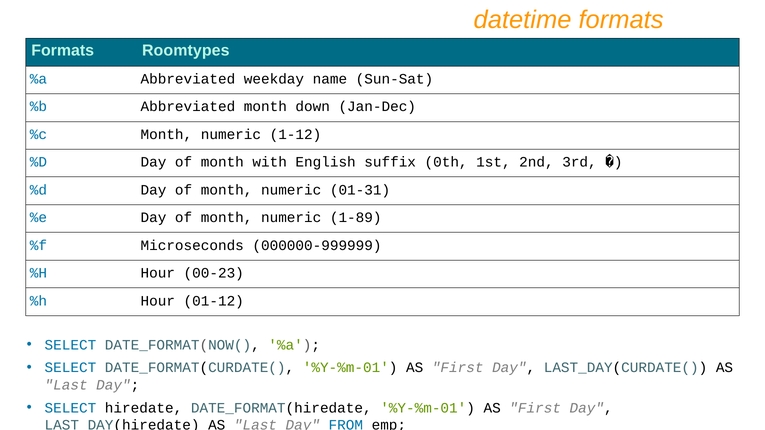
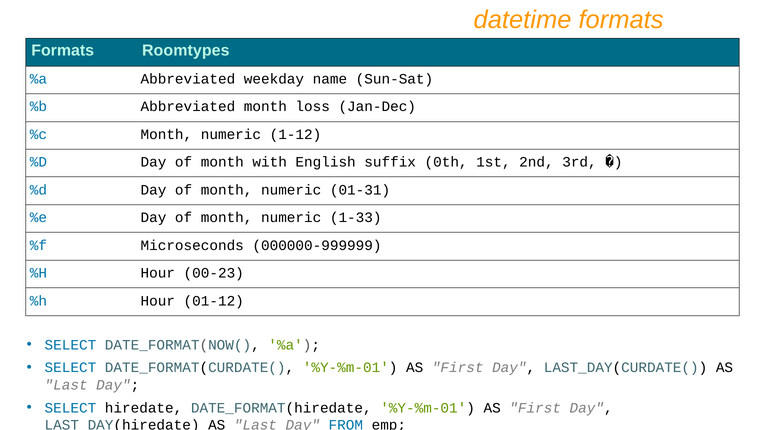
down: down -> loss
1-89: 1-89 -> 1-33
